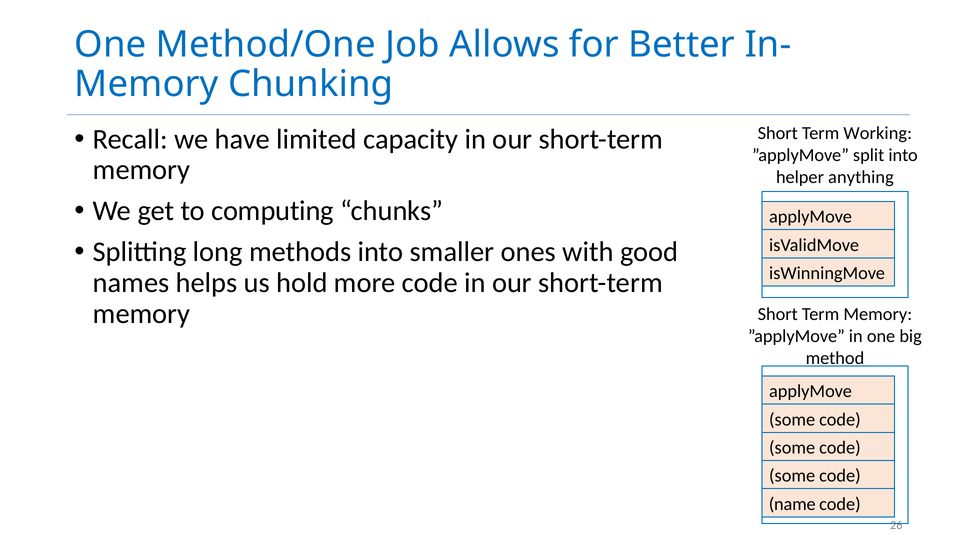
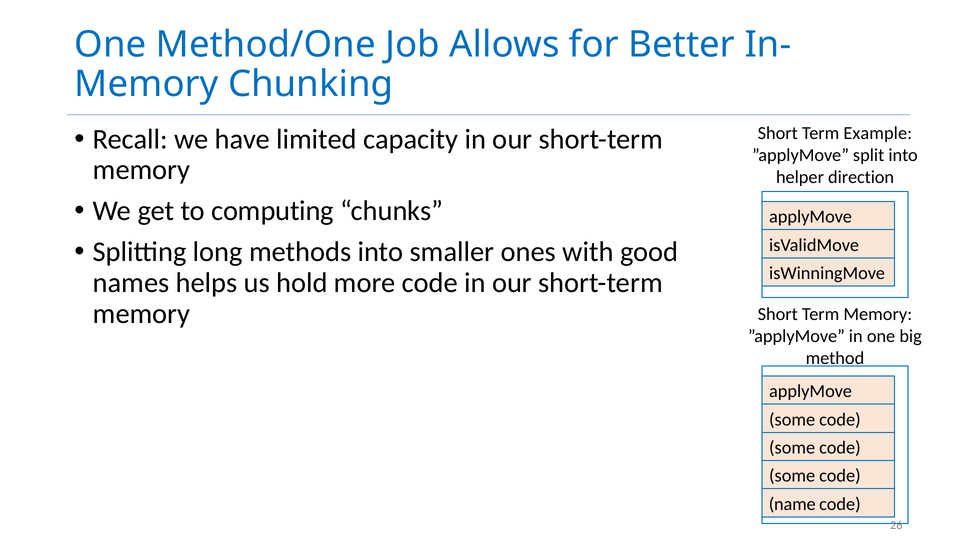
Working: Working -> Example
anything: anything -> direction
